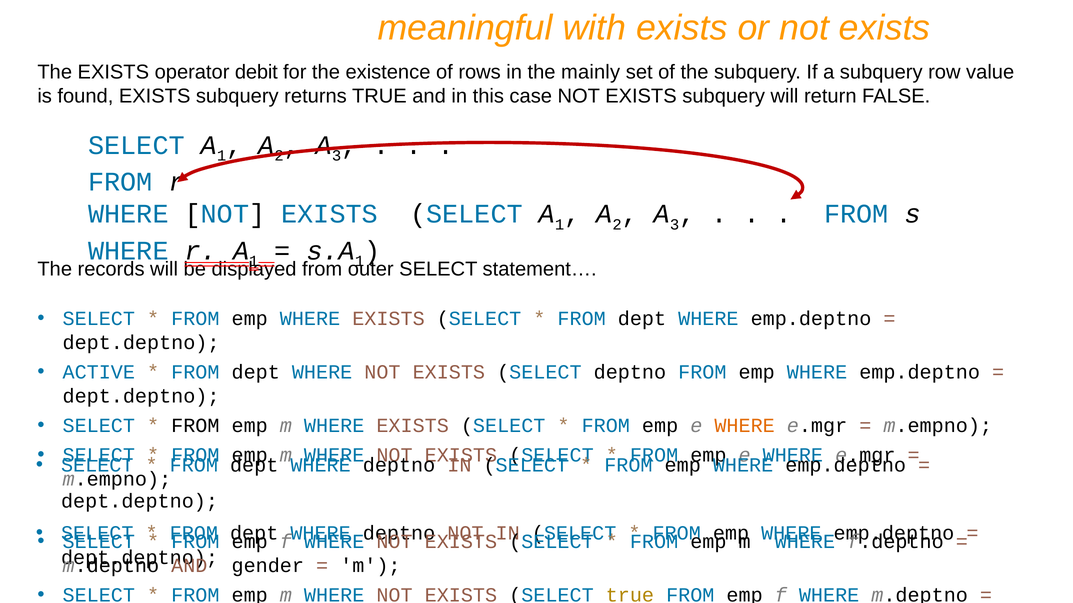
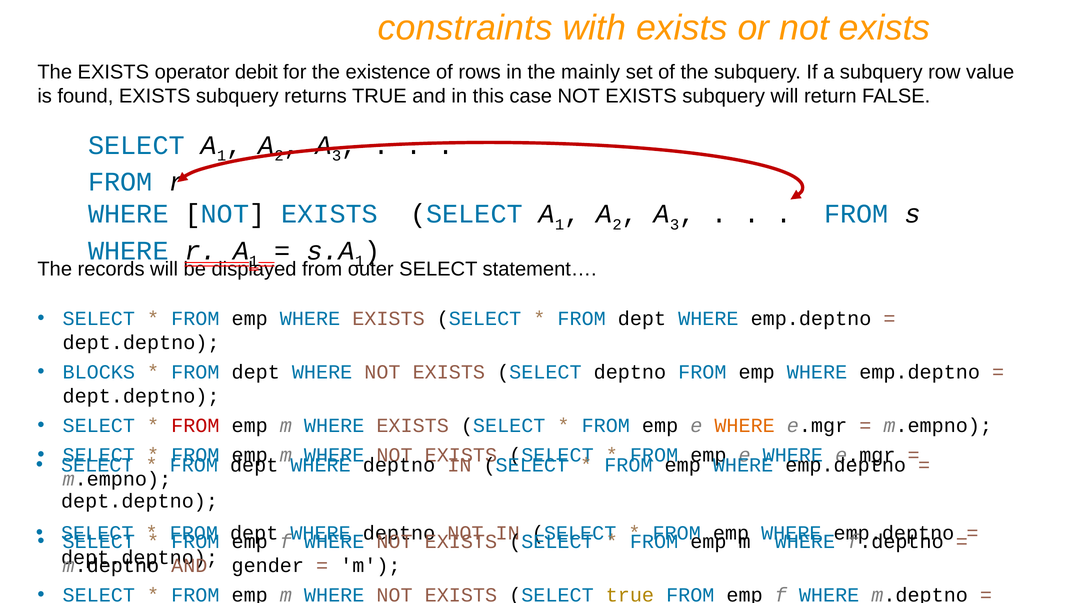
meaningful: meaningful -> constraints
ACTIVE: ACTIVE -> BLOCKS
FROM at (195, 426) colour: black -> red
